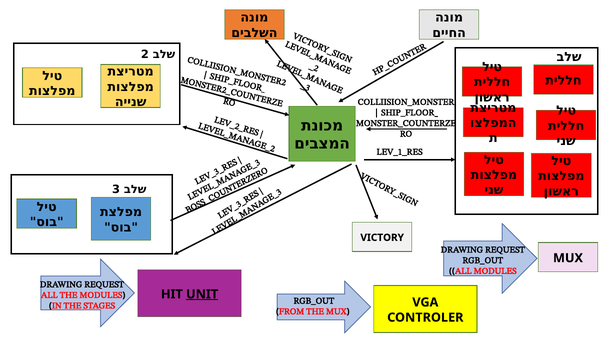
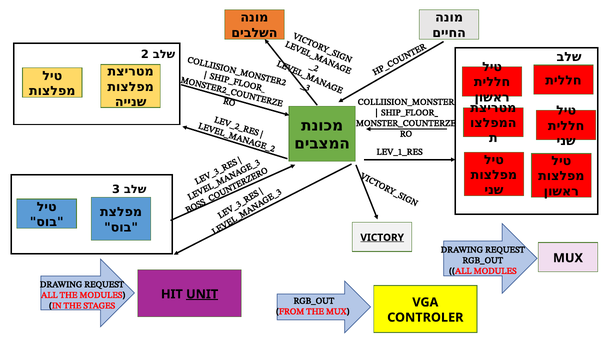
VICTORY underline: none -> present
